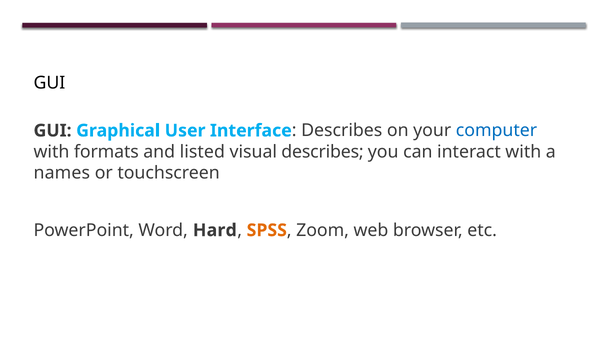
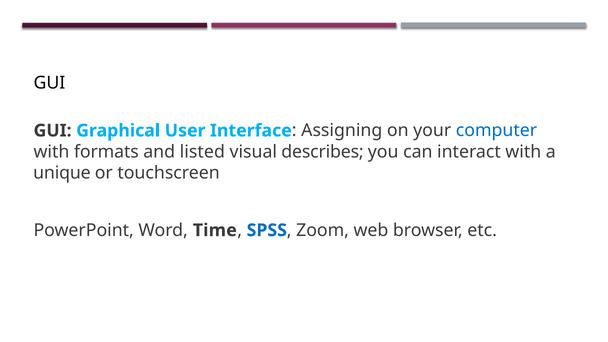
Describes at (342, 131): Describes -> Assigning
names: names -> unique
Hard: Hard -> Time
SPSS colour: orange -> blue
